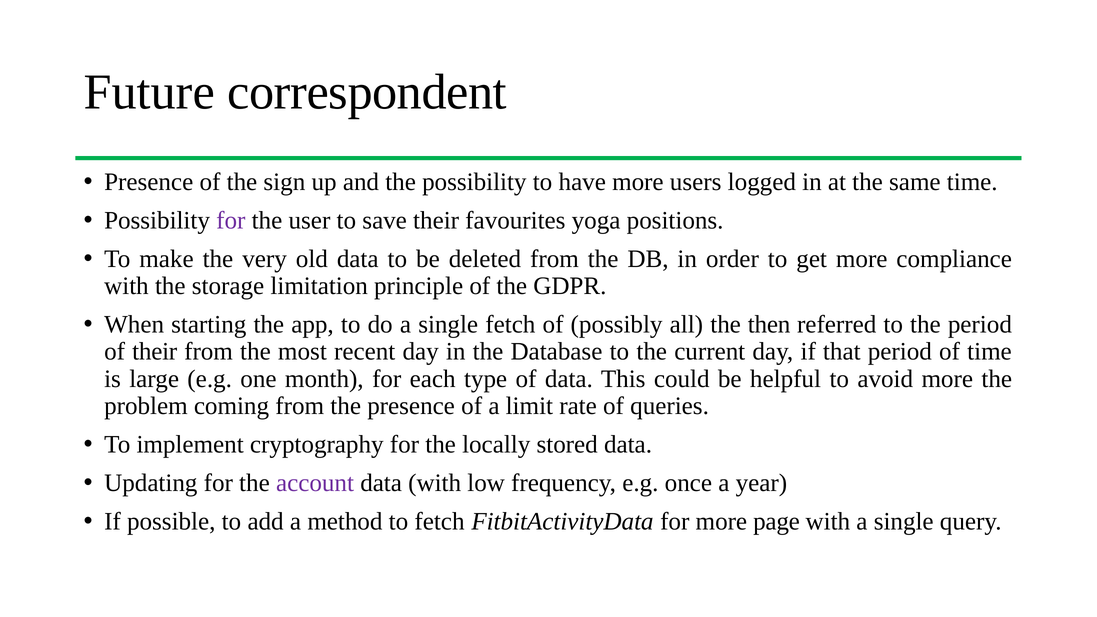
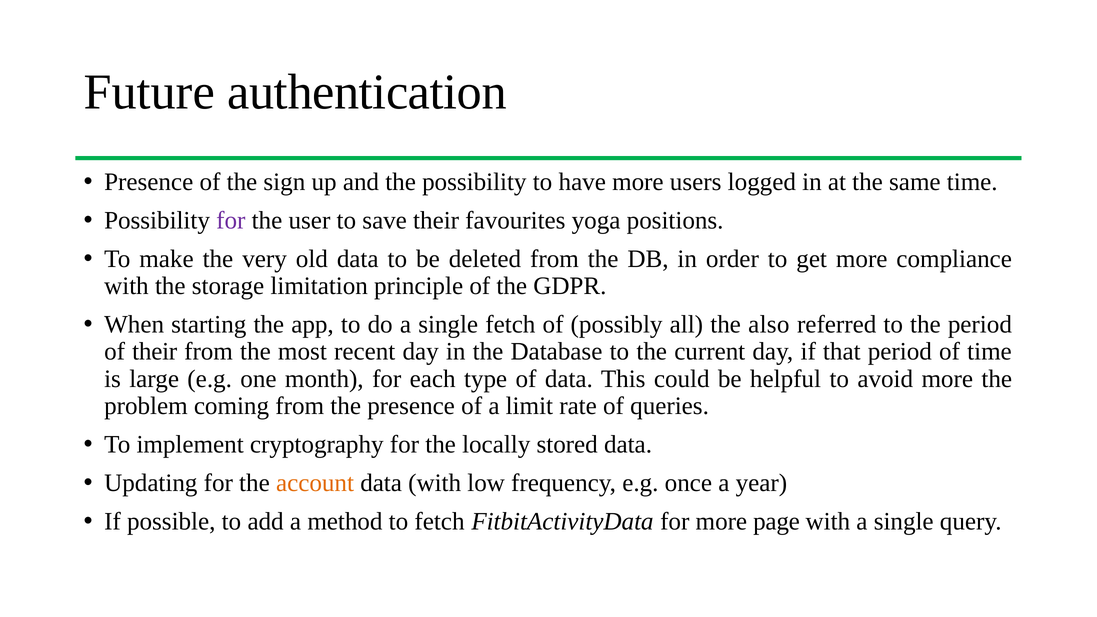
correspondent: correspondent -> authentication
then: then -> also
account colour: purple -> orange
